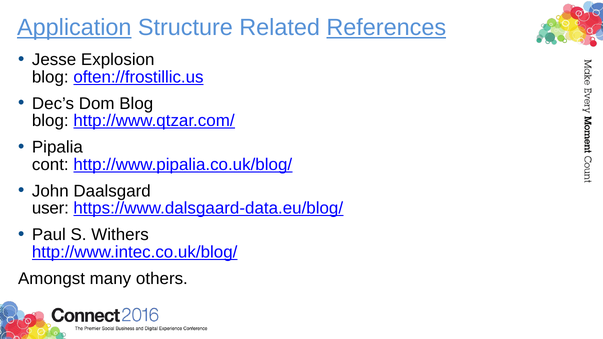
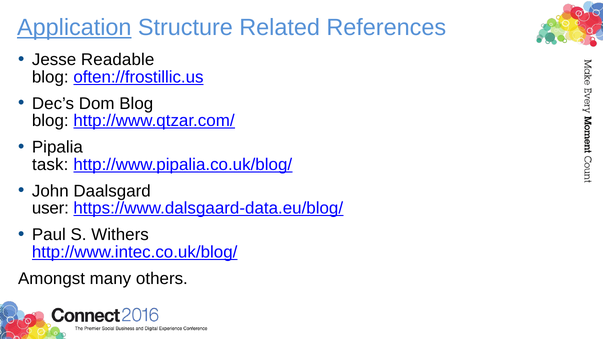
References underline: present -> none
Explosion: Explosion -> Readable
cont: cont -> task
